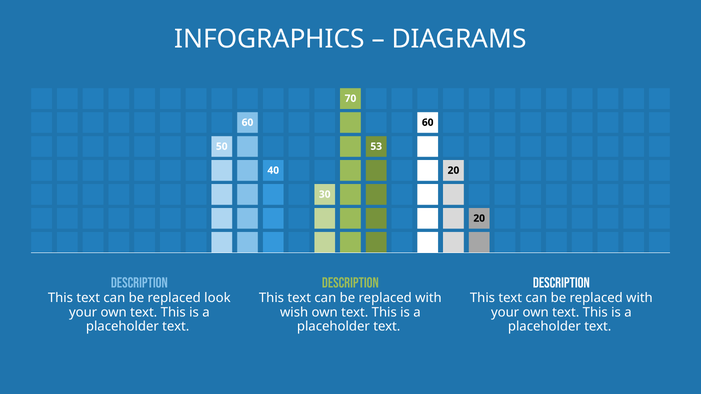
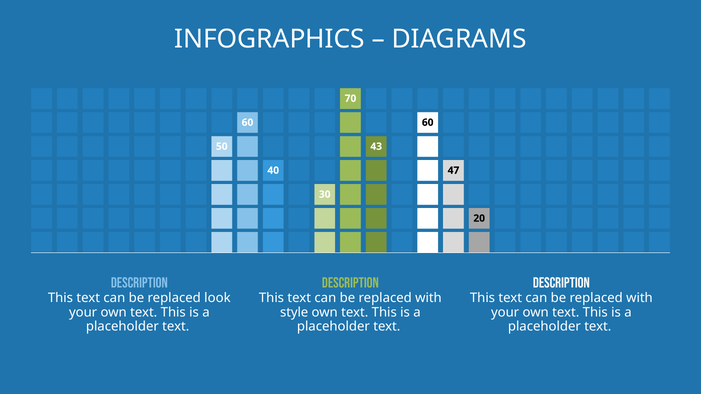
53: 53 -> 43
40 20: 20 -> 47
wish: wish -> style
